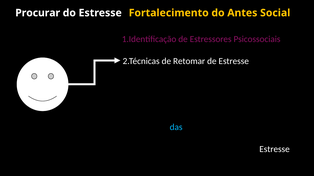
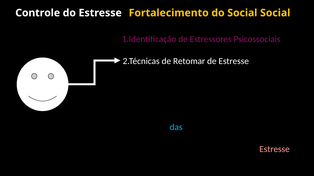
Procurar at (38, 13): Procurar -> Controle
do Antes: Antes -> Social
Estresse at (275, 150) colour: white -> pink
